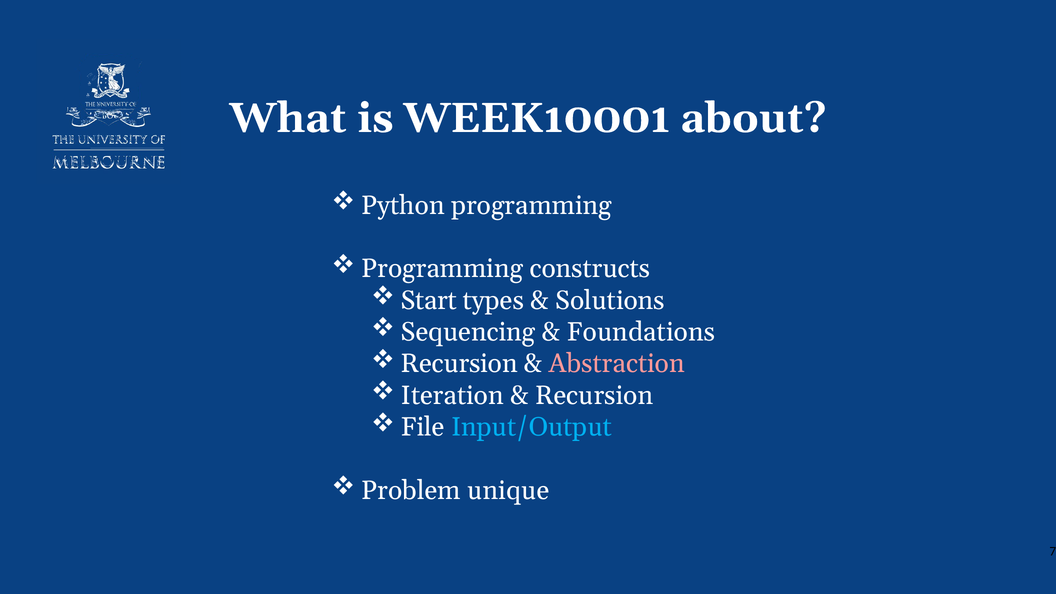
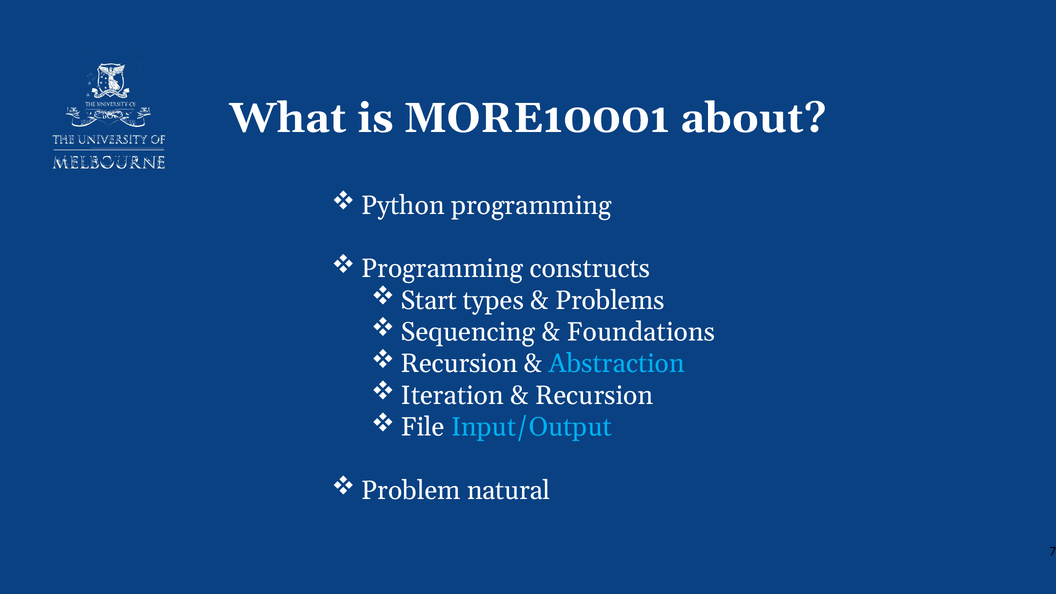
WEEK10001: WEEK10001 -> MORE10001
Solutions: Solutions -> Problems
Abstraction colour: pink -> light blue
unique: unique -> natural
